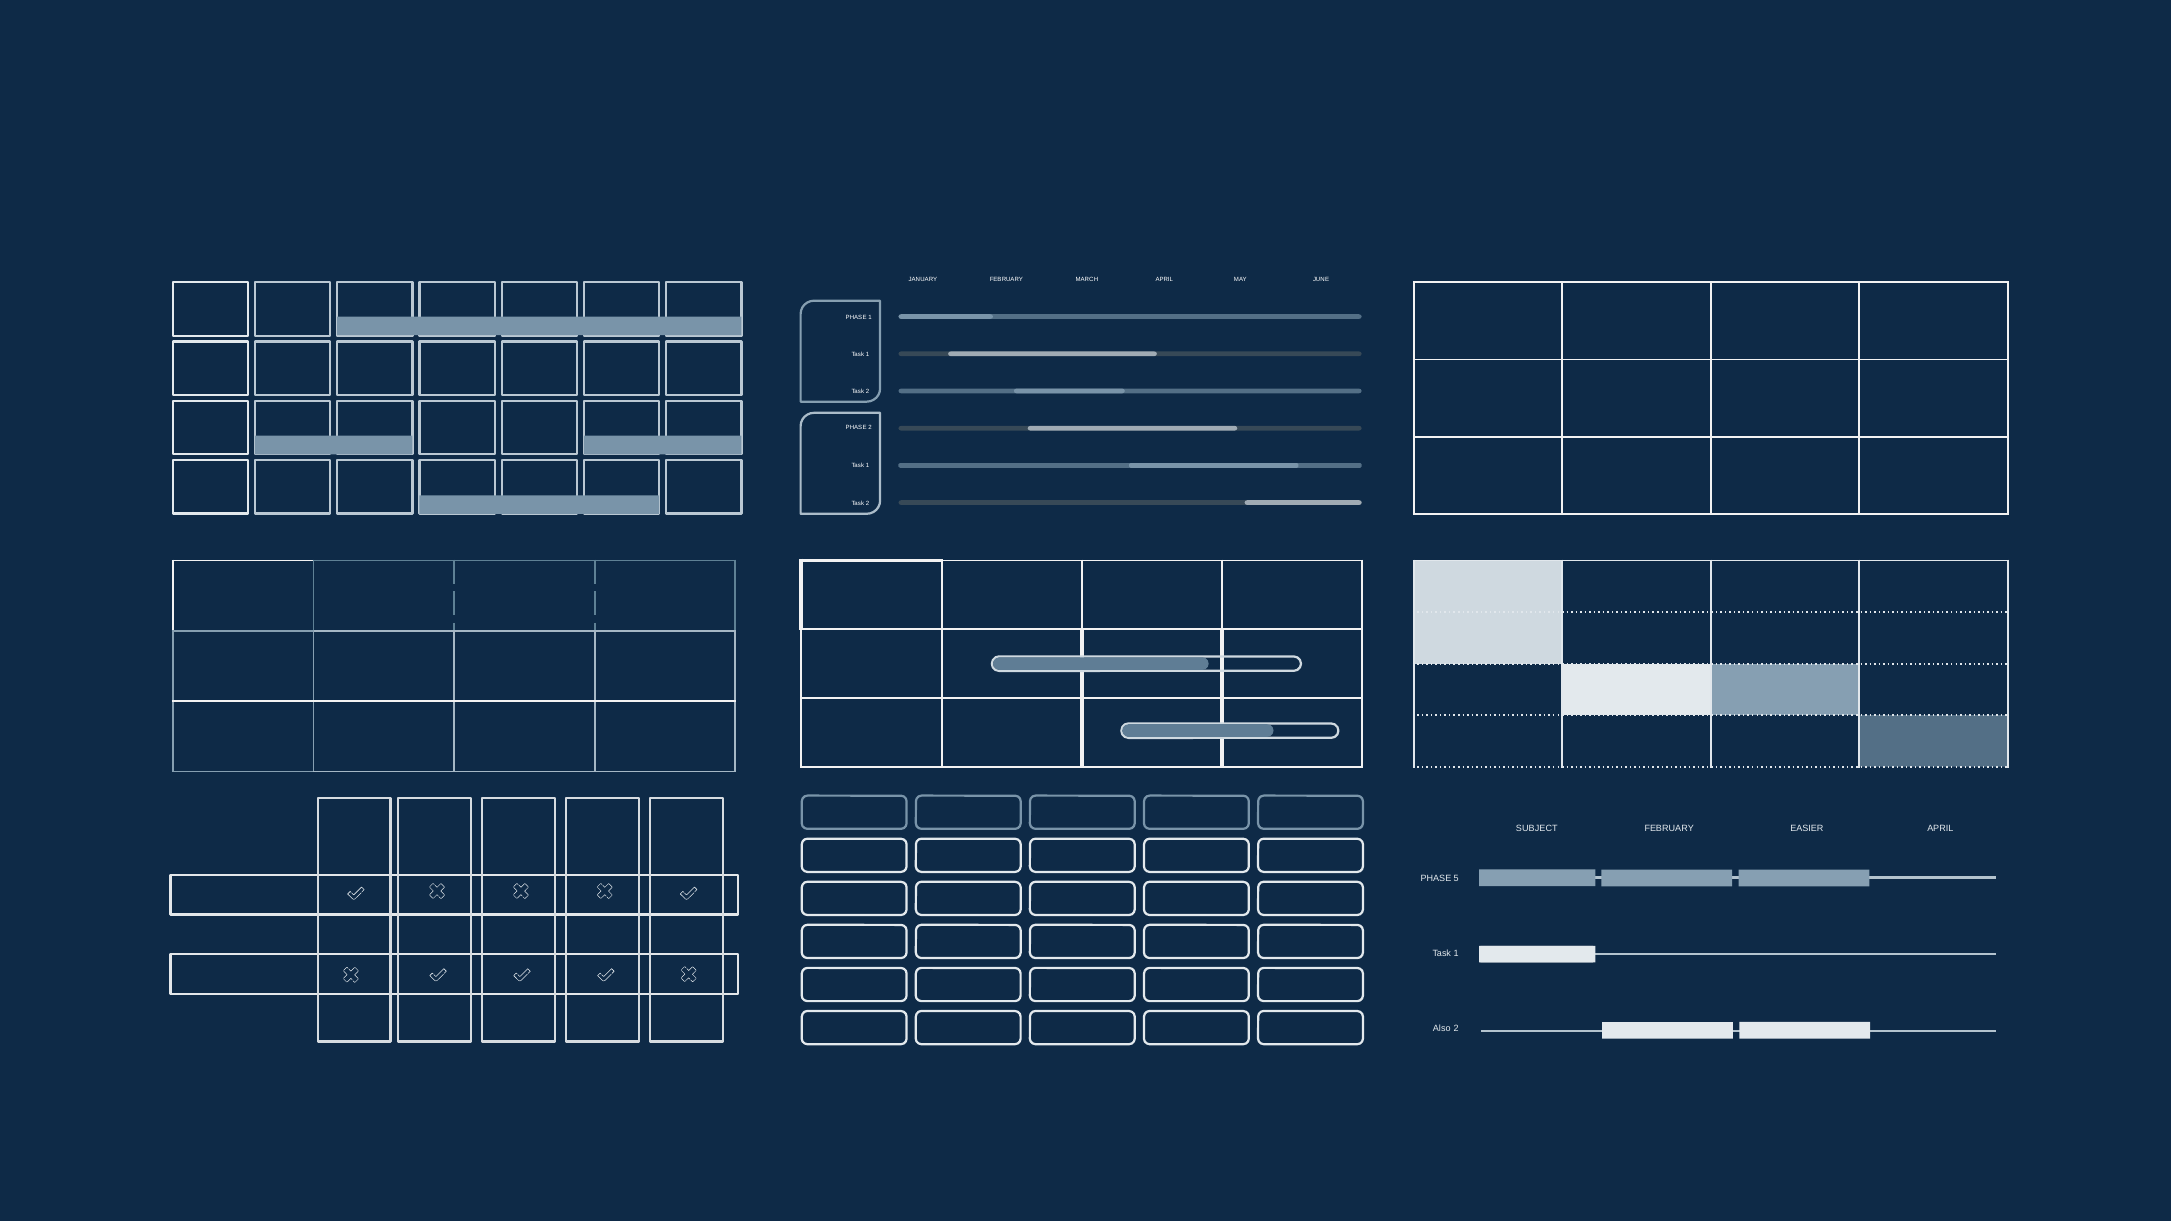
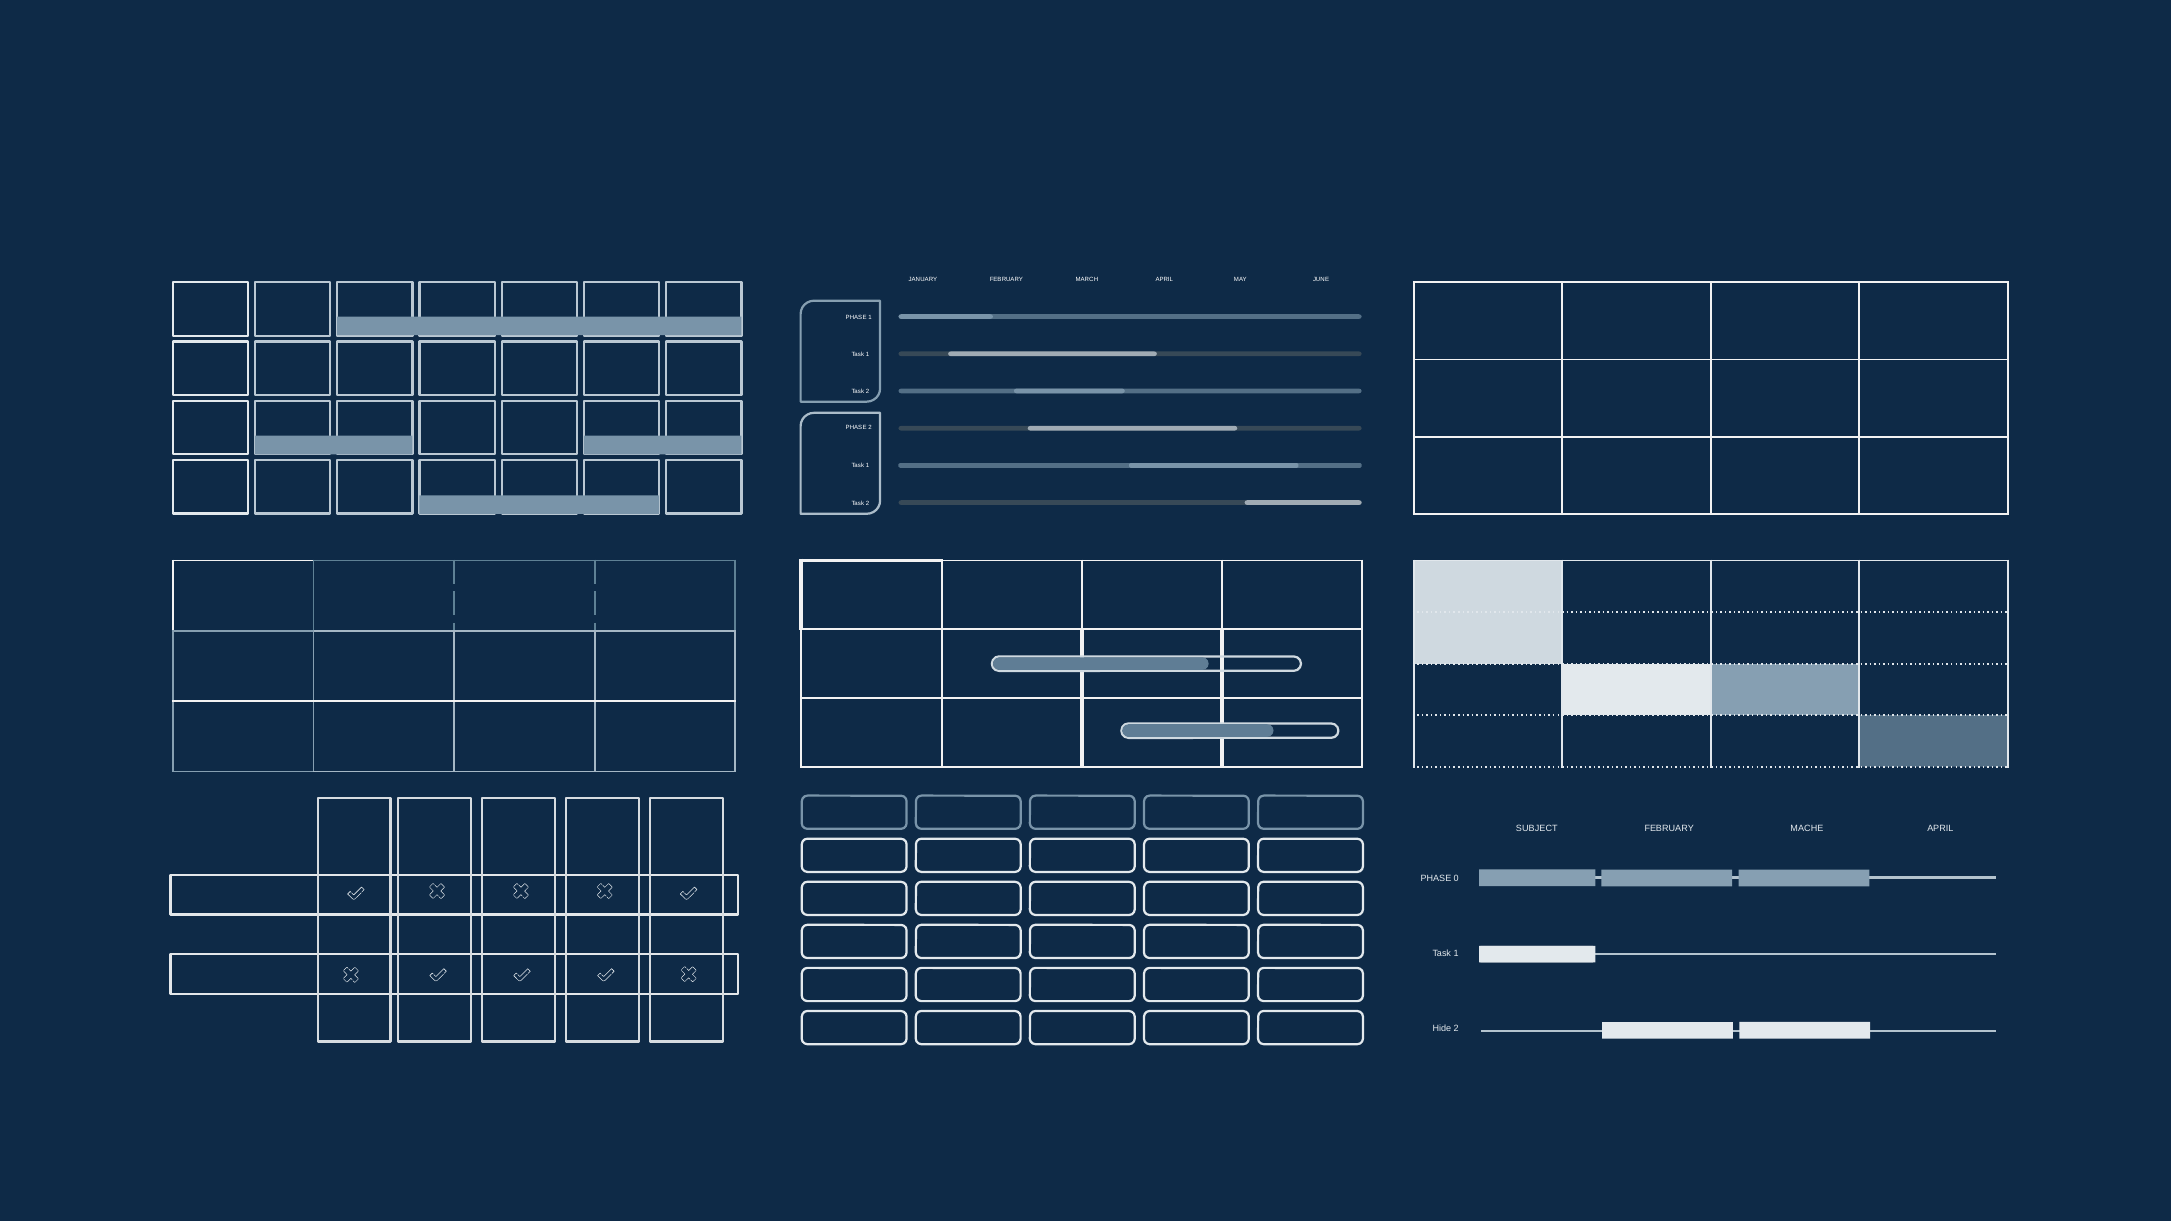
EASIER: EASIER -> MACHE
5: 5 -> 0
Also: Also -> Hide
